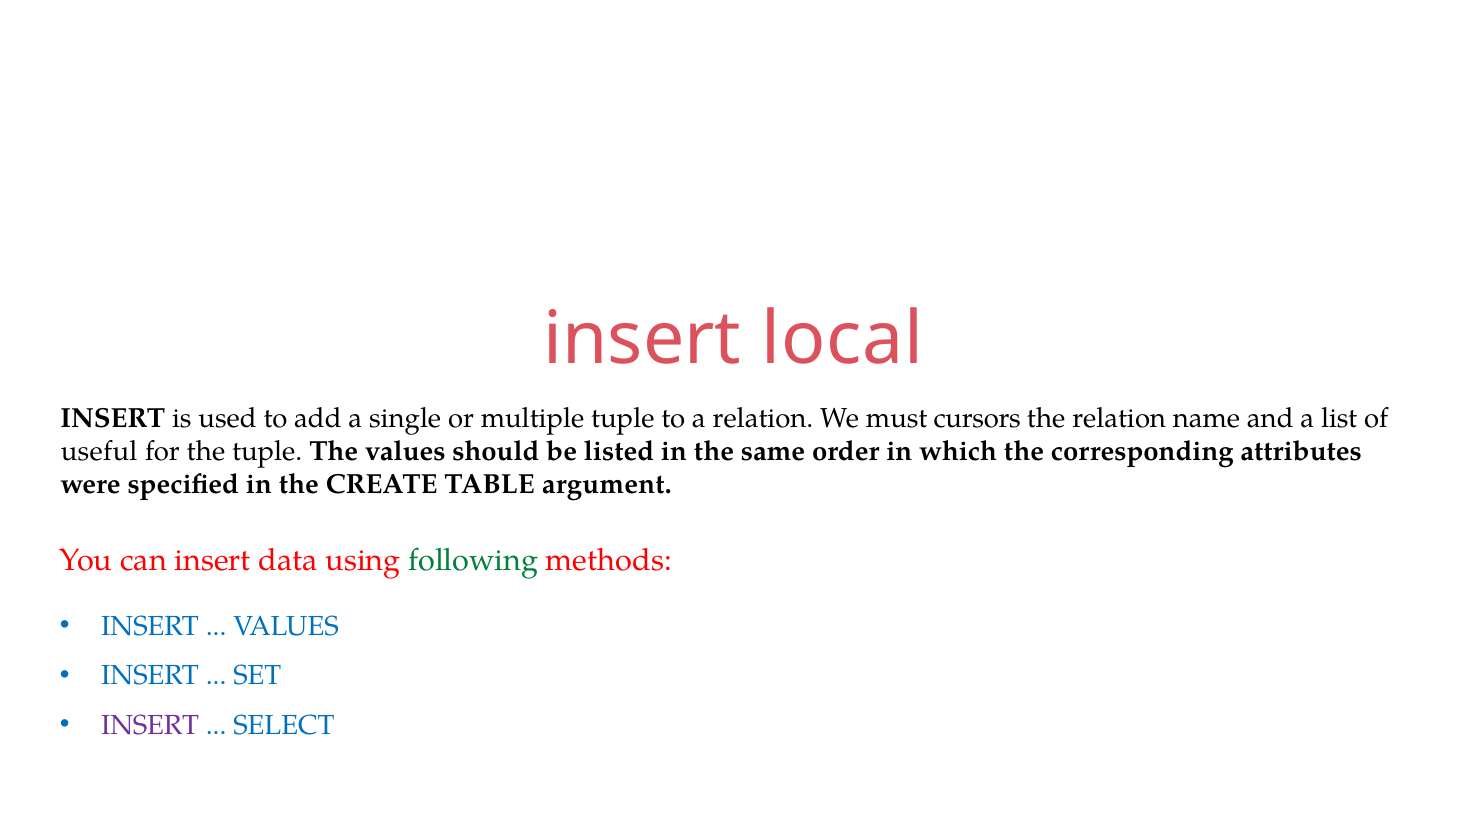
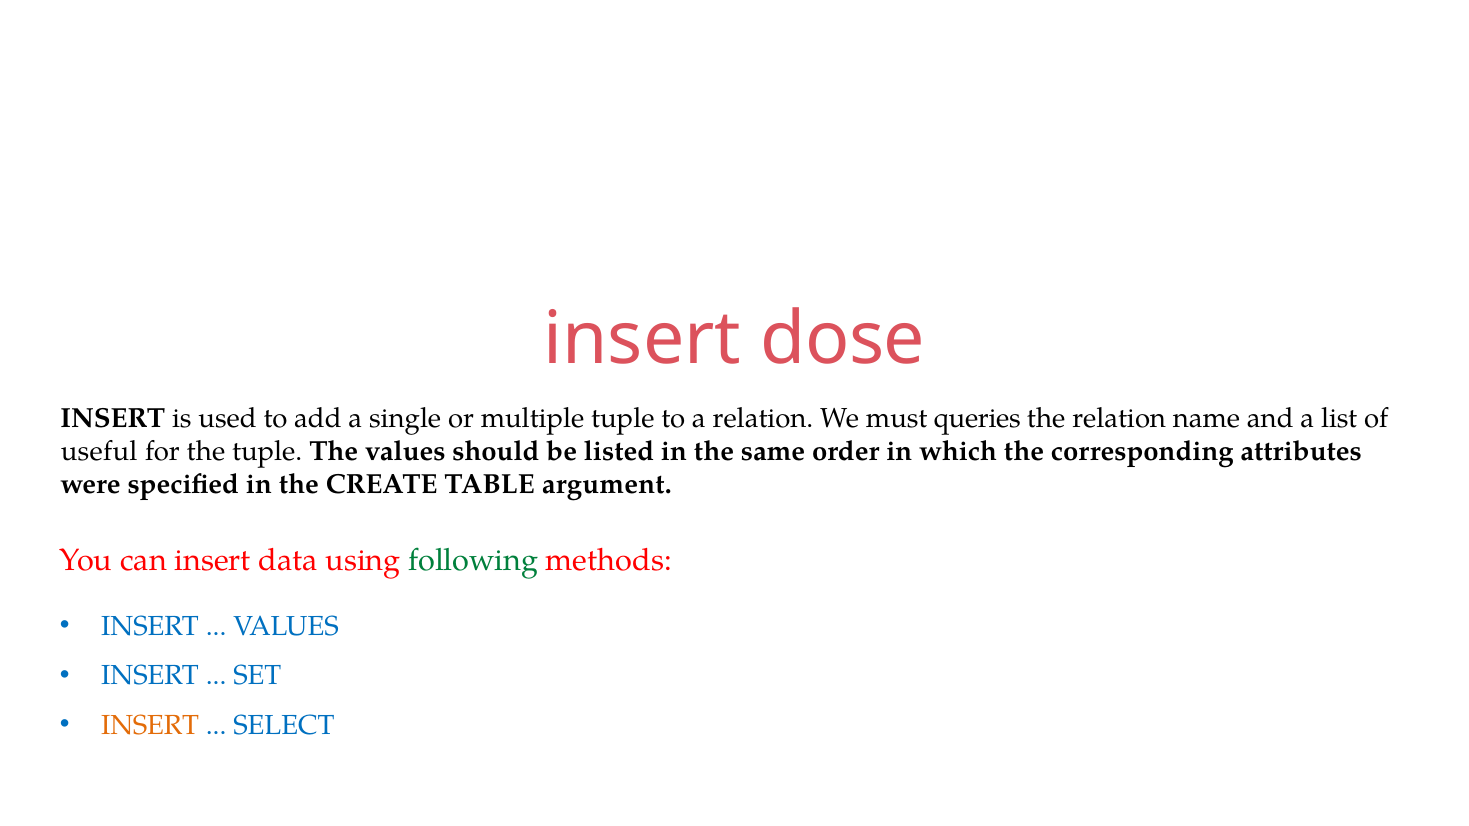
local: local -> dose
cursors: cursors -> queries
INSERT at (150, 726) colour: purple -> orange
